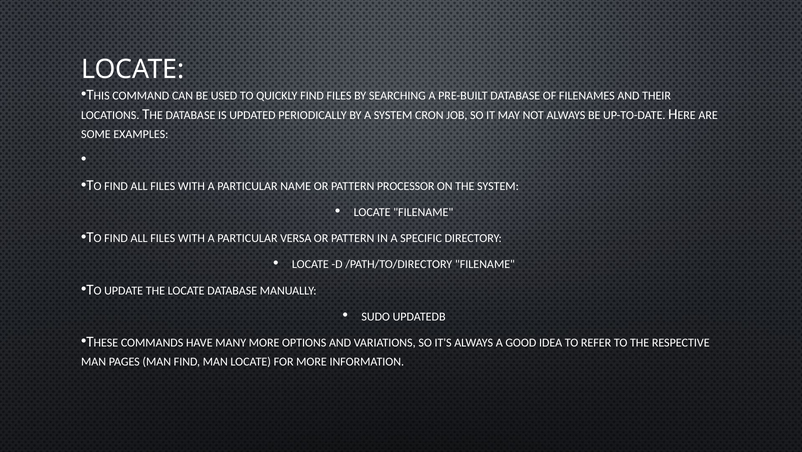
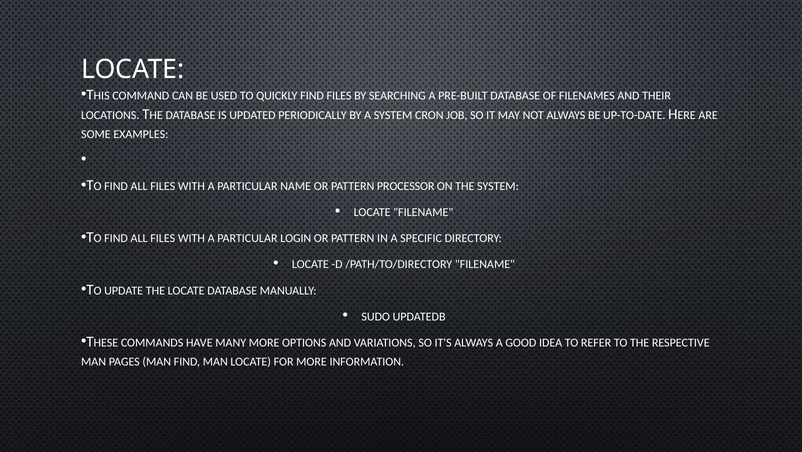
VERSA: VERSA -> LOGIN
